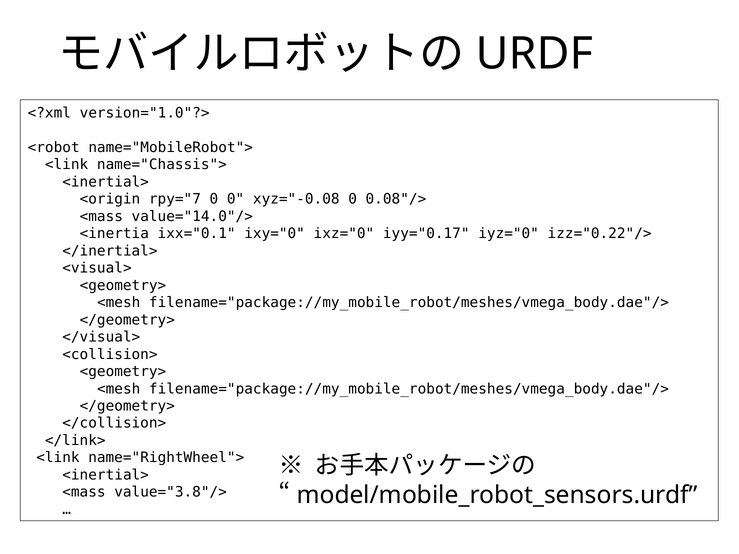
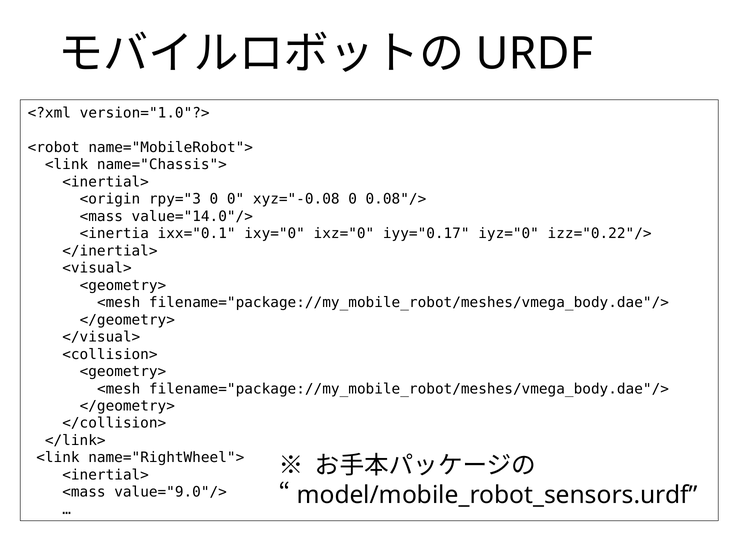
rpy="7: rpy="7 -> rpy="3
value="3.8"/>: value="3.8"/> -> value="9.0"/>
